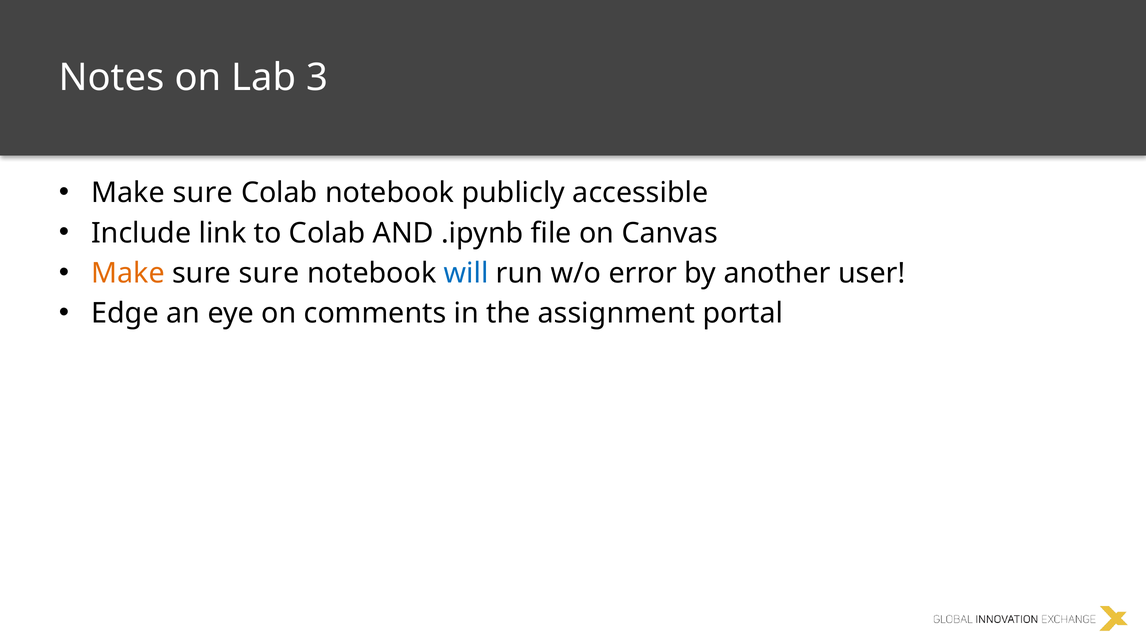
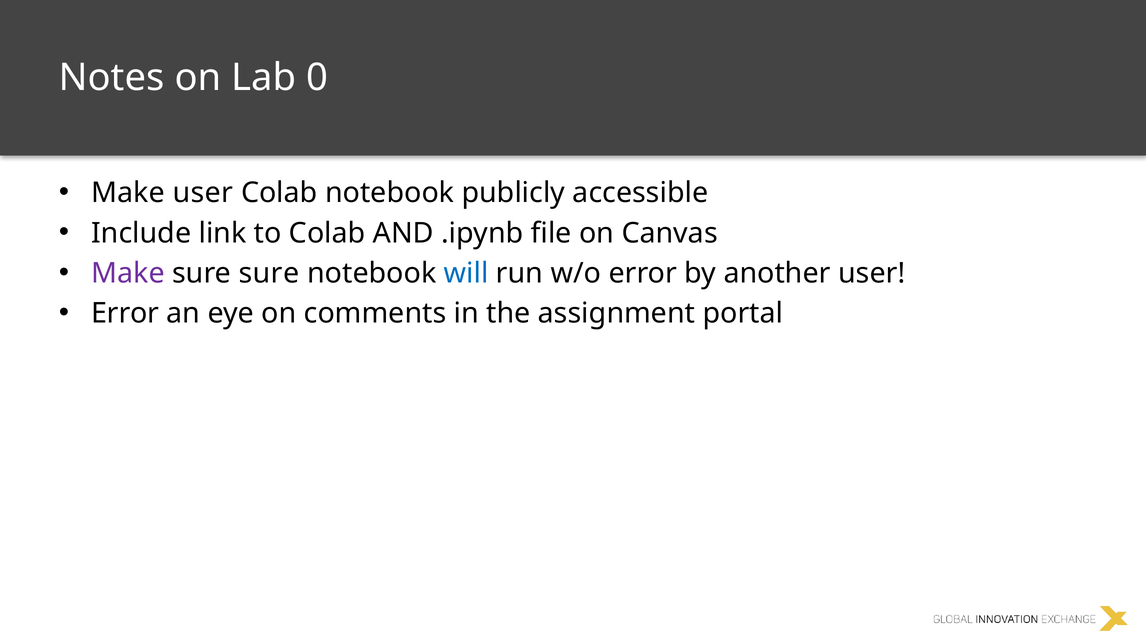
3: 3 -> 0
sure at (203, 193): sure -> user
Make at (128, 273) colour: orange -> purple
Edge at (125, 314): Edge -> Error
